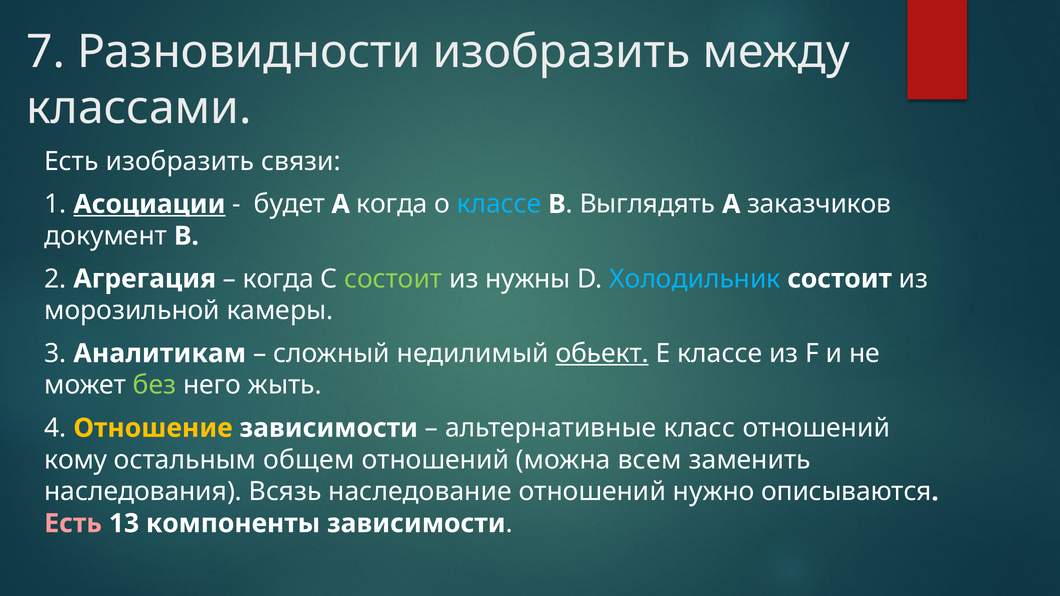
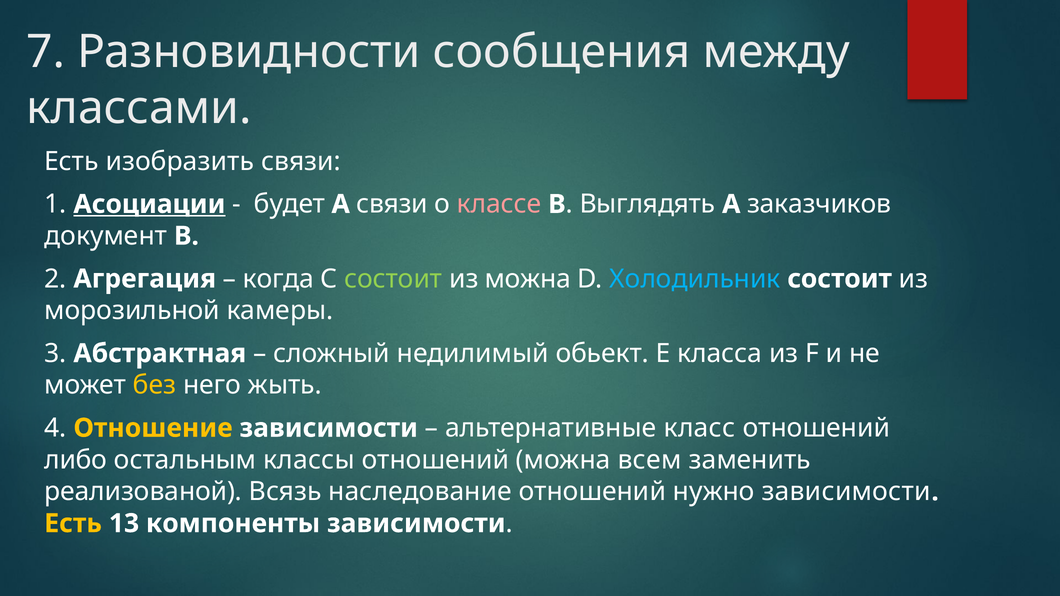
Разновидности изобразить: изобразить -> сообщения
А когда: когда -> связи
классе at (499, 204) colour: light blue -> pink
из нужны: нужны -> можна
Аналитикам: Аналитикам -> Абстрактная
обьект underline: present -> none
E классе: классе -> класса
без colour: light green -> yellow
кому: кому -> либо
общем: общем -> классы
наследования: наследования -> реализованой
нужно описываются: описываются -> зависимости
Есть at (73, 524) colour: pink -> yellow
